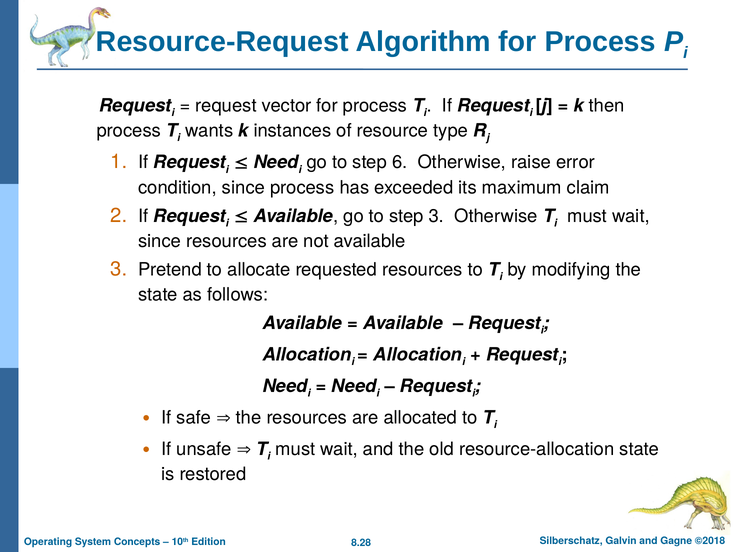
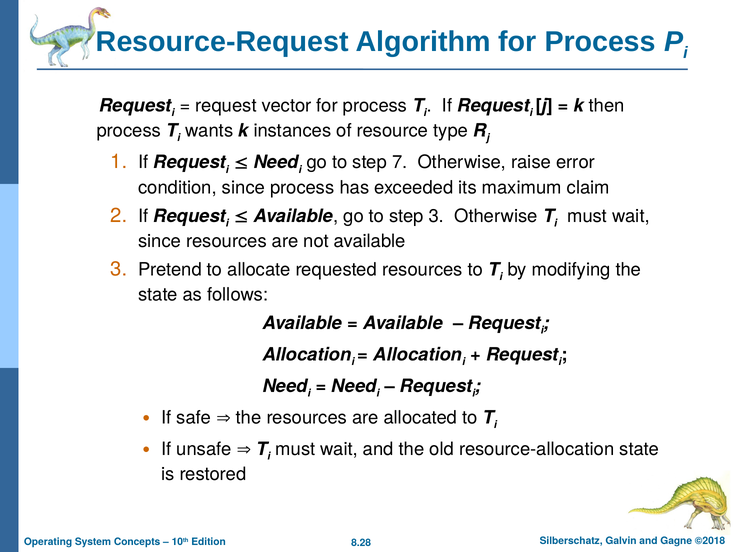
6: 6 -> 7
